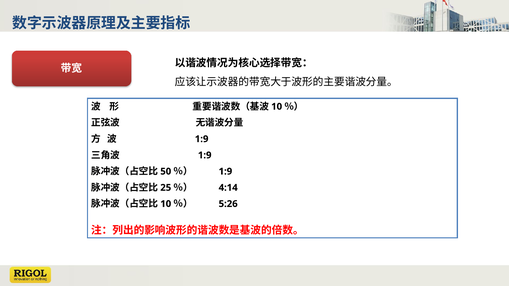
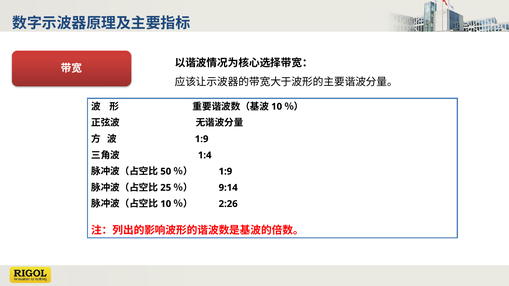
1:9 at (205, 155): 1:9 -> 1:4
4:14: 4:14 -> 9:14
5:26: 5:26 -> 2:26
